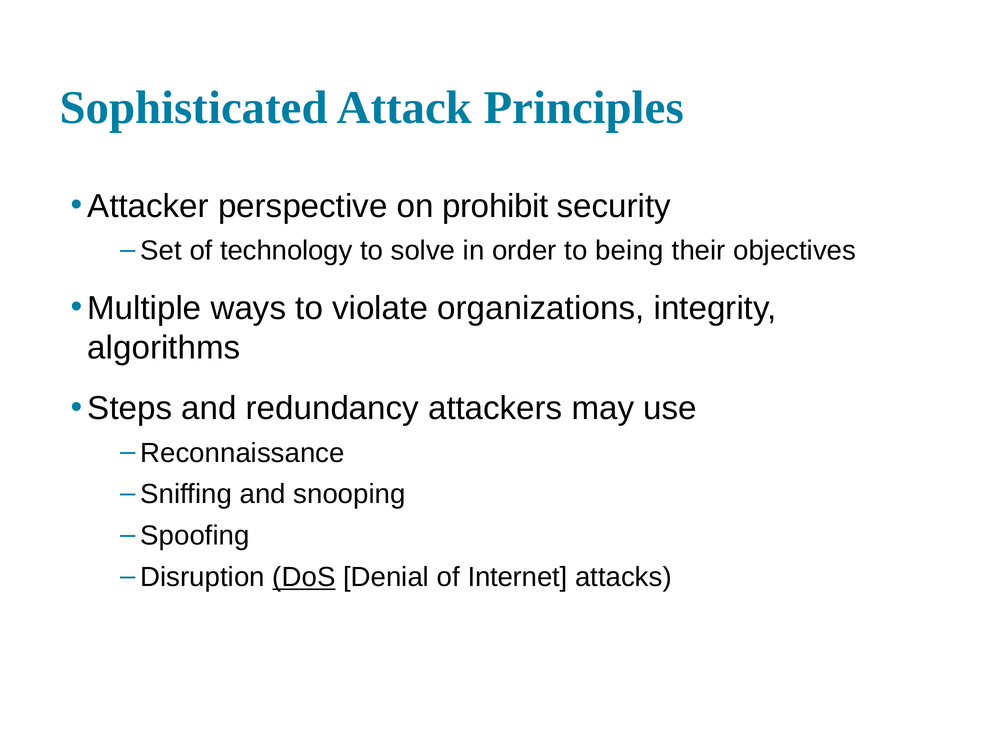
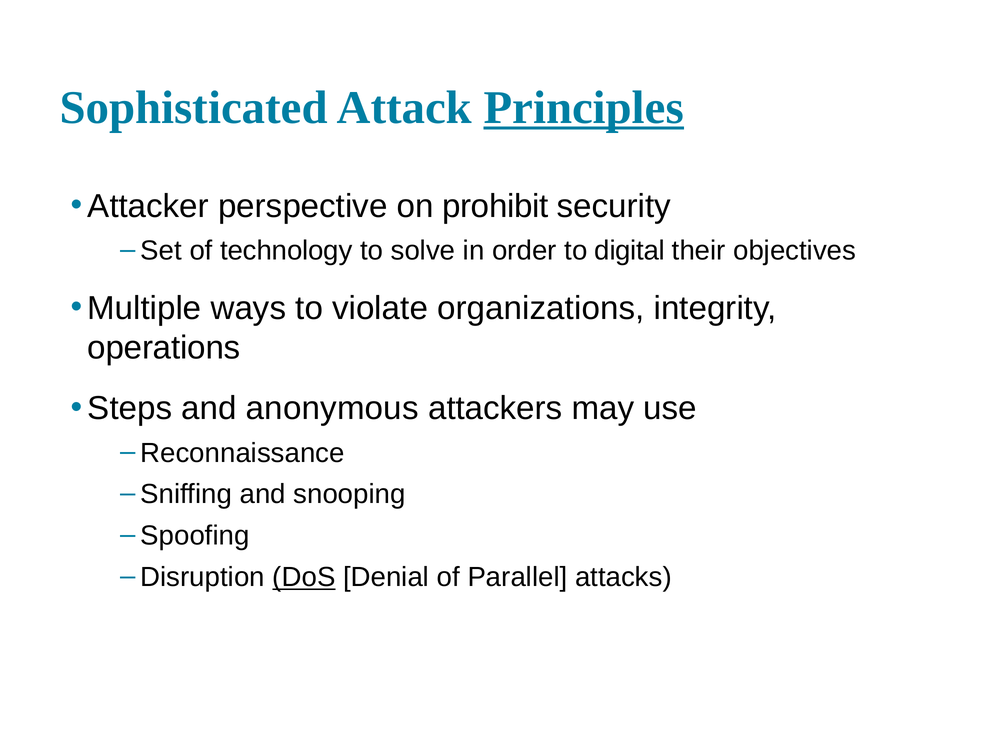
Principles underline: none -> present
being: being -> digital
algorithms: algorithms -> operations
redundancy: redundancy -> anonymous
Internet: Internet -> Parallel
